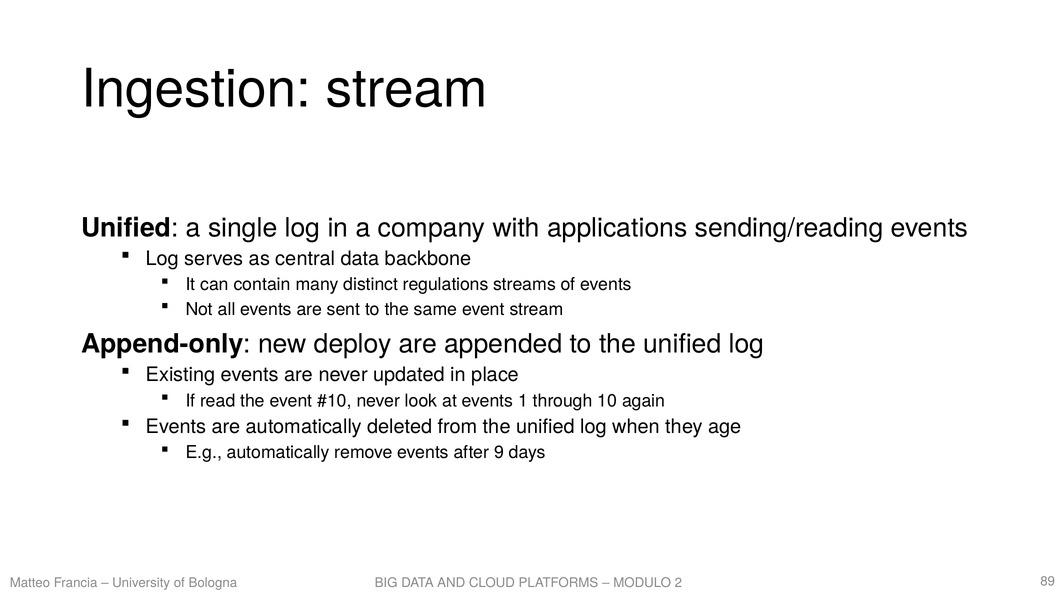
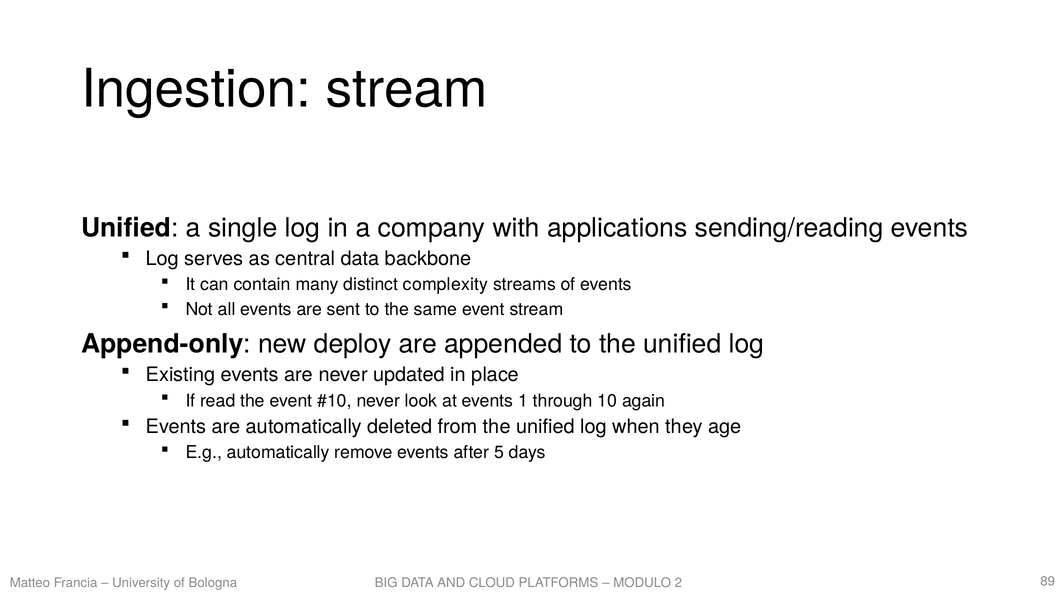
regulations: regulations -> complexity
9: 9 -> 5
